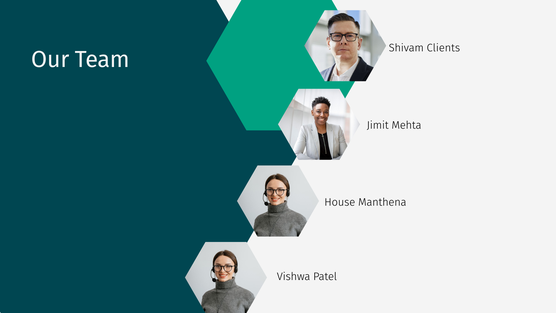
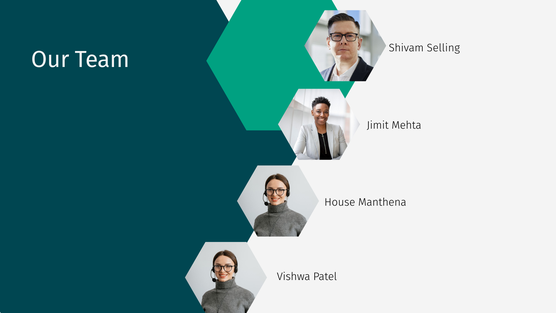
Clients: Clients -> Selling
